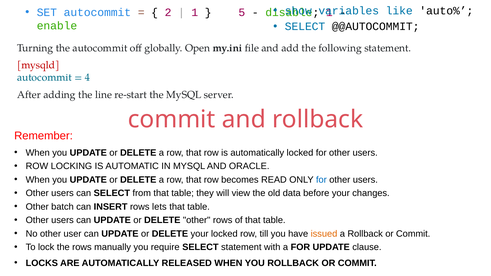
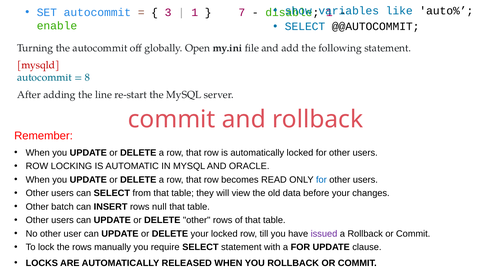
2: 2 -> 3
5: 5 -> 7
4: 4 -> 8
lets: lets -> null
issued colour: orange -> purple
